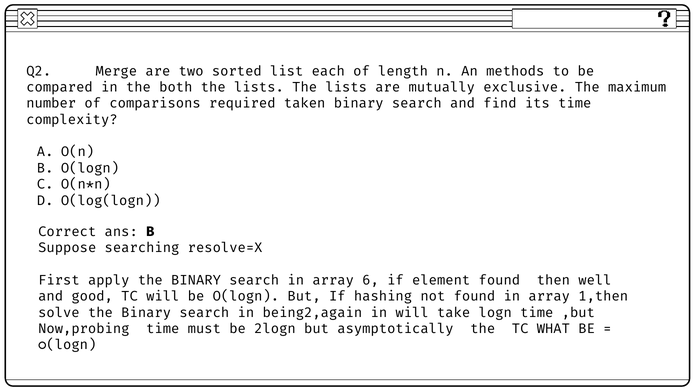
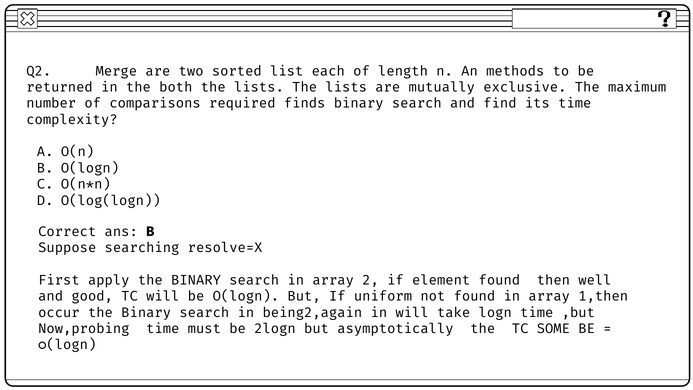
compared: compared -> returned
taken: taken -> finds
6: 6 -> 2
hashing: hashing -> uniform
solve: solve -> occur
WHAT: WHAT -> SOME
